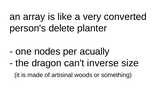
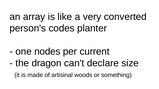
delete: delete -> codes
acually: acually -> current
inverse: inverse -> declare
